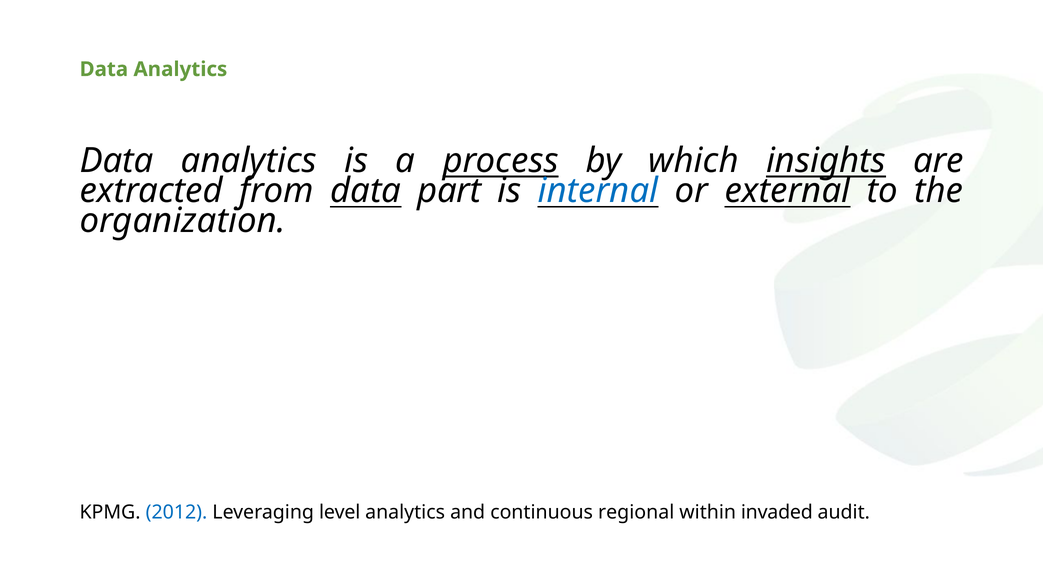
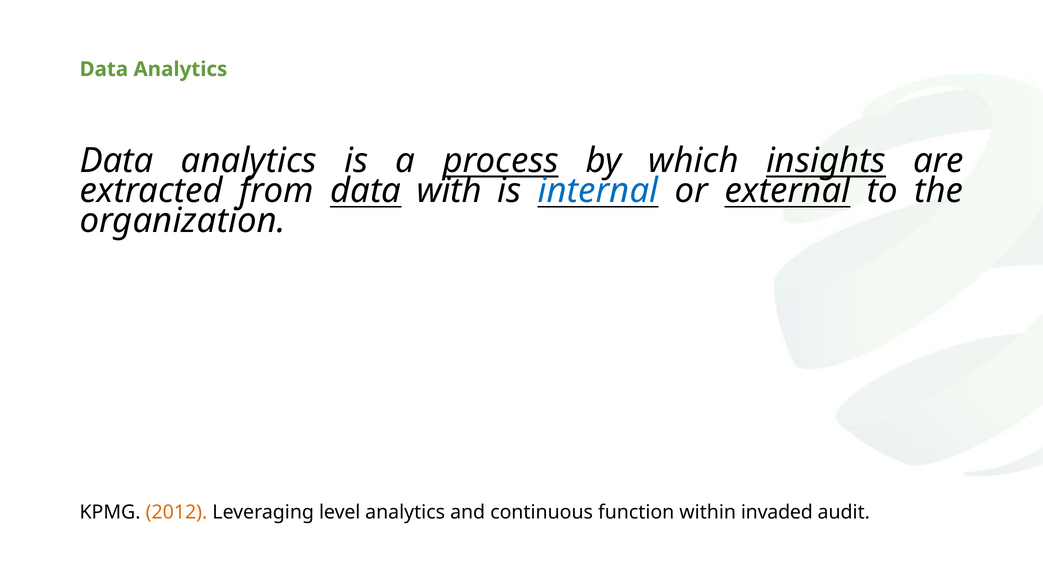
part: part -> with
2012 colour: blue -> orange
regional: regional -> function
